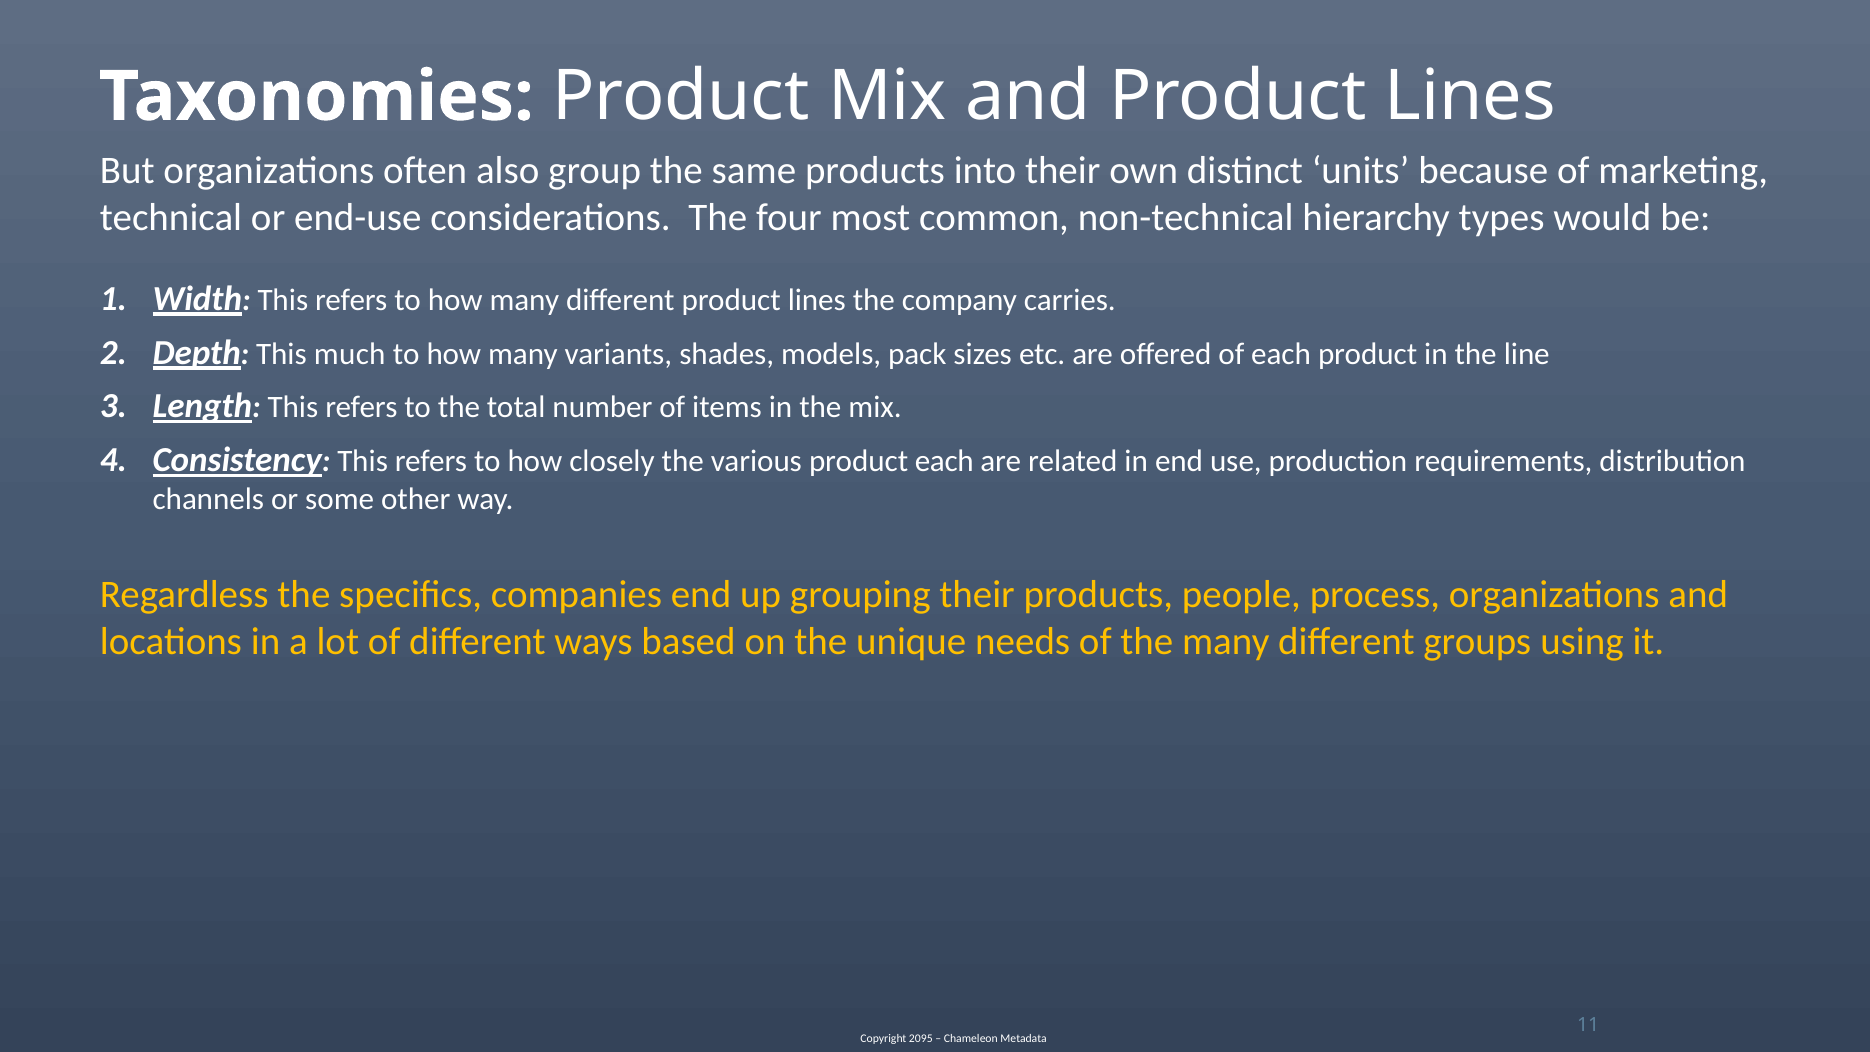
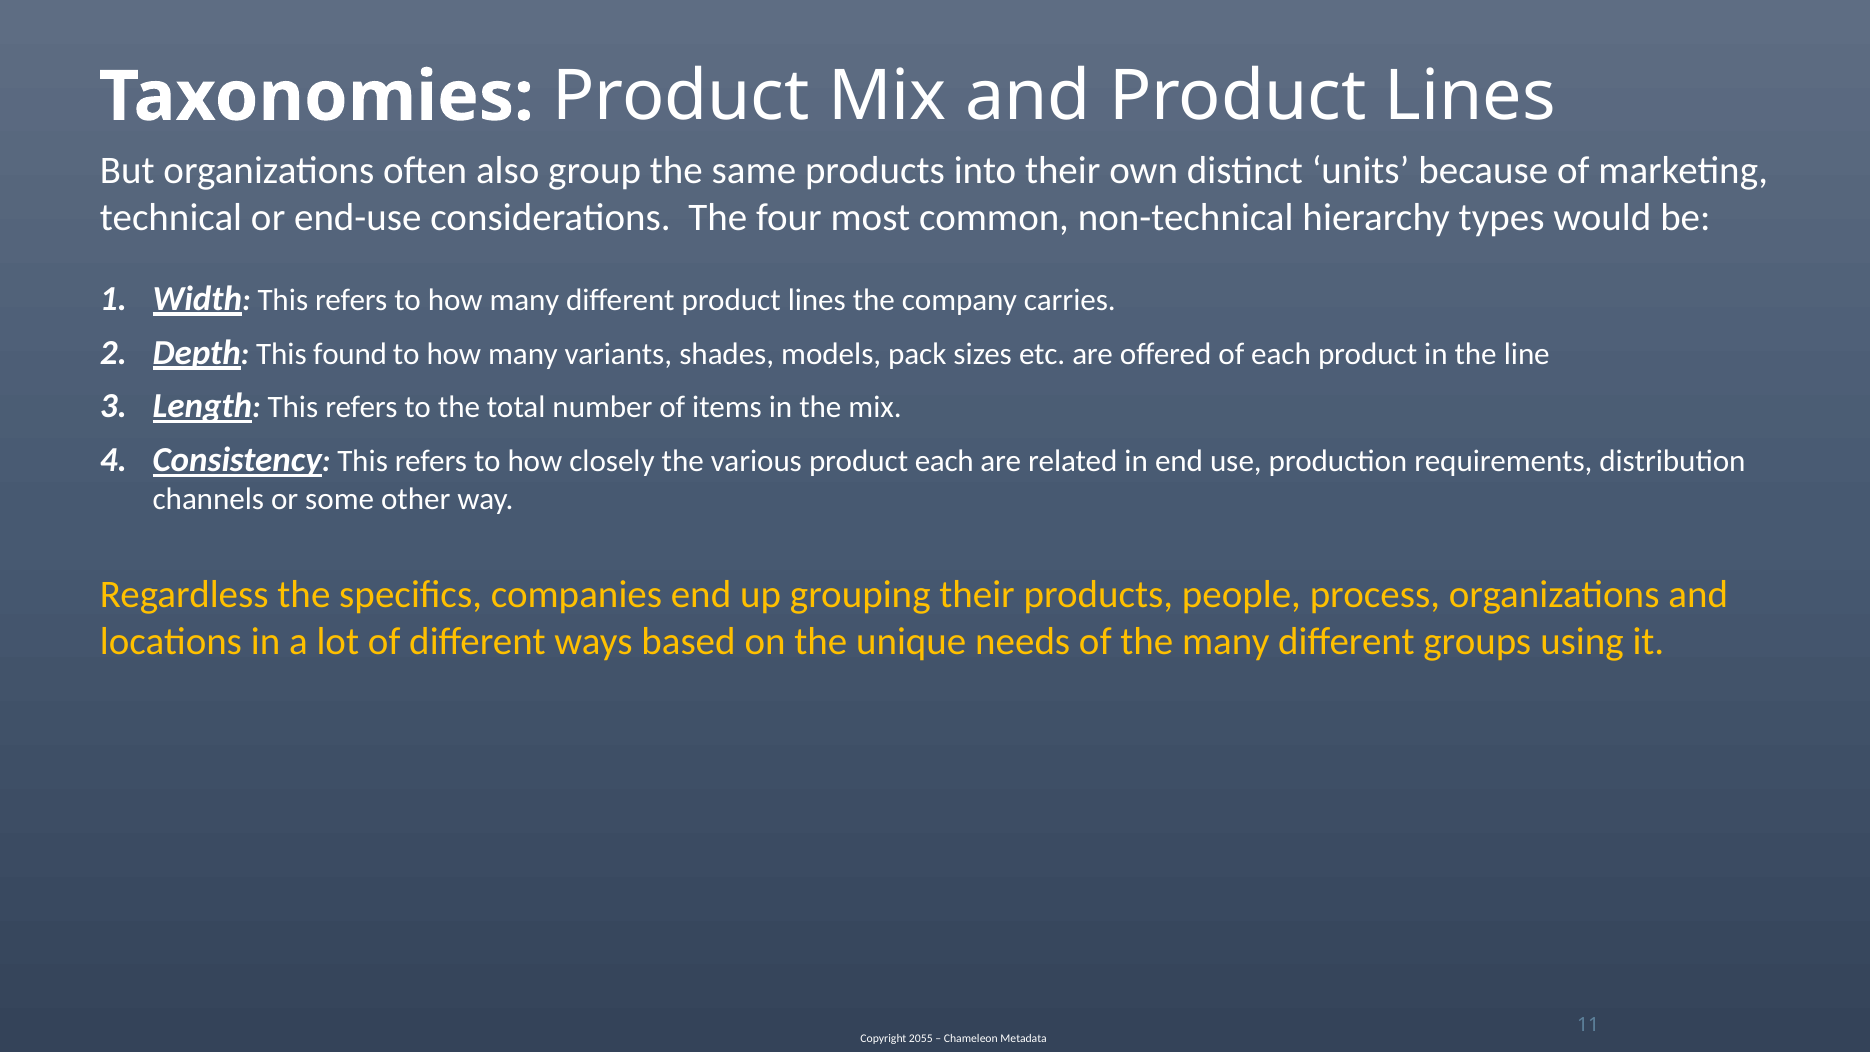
much: much -> found
2095: 2095 -> 2055
